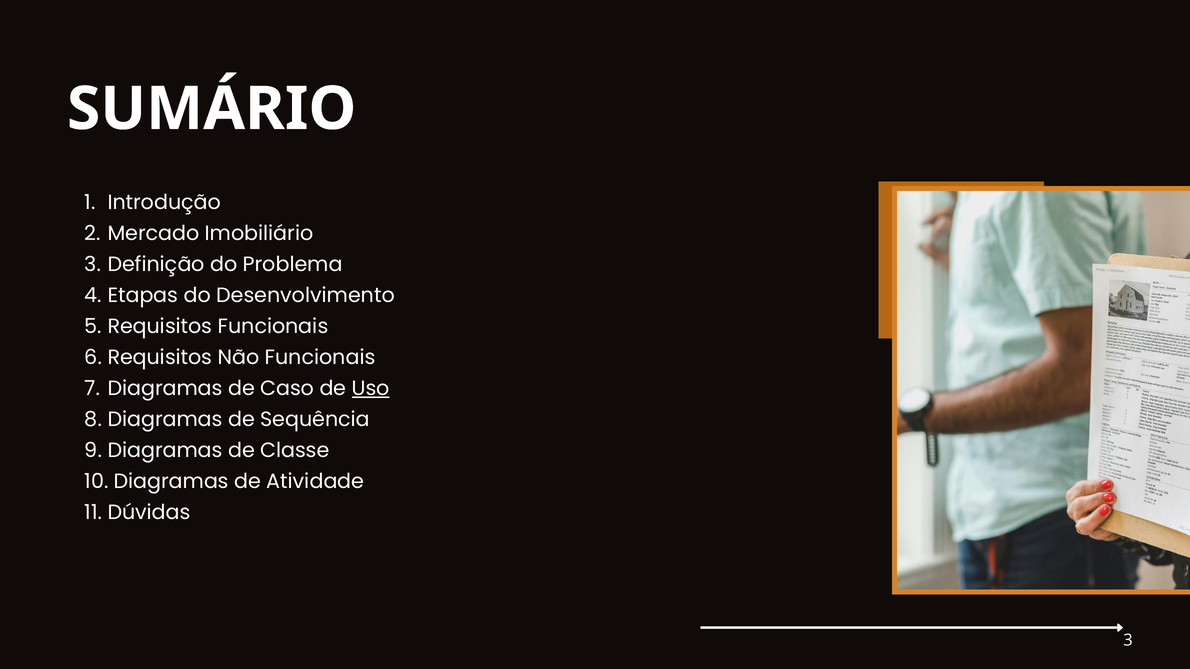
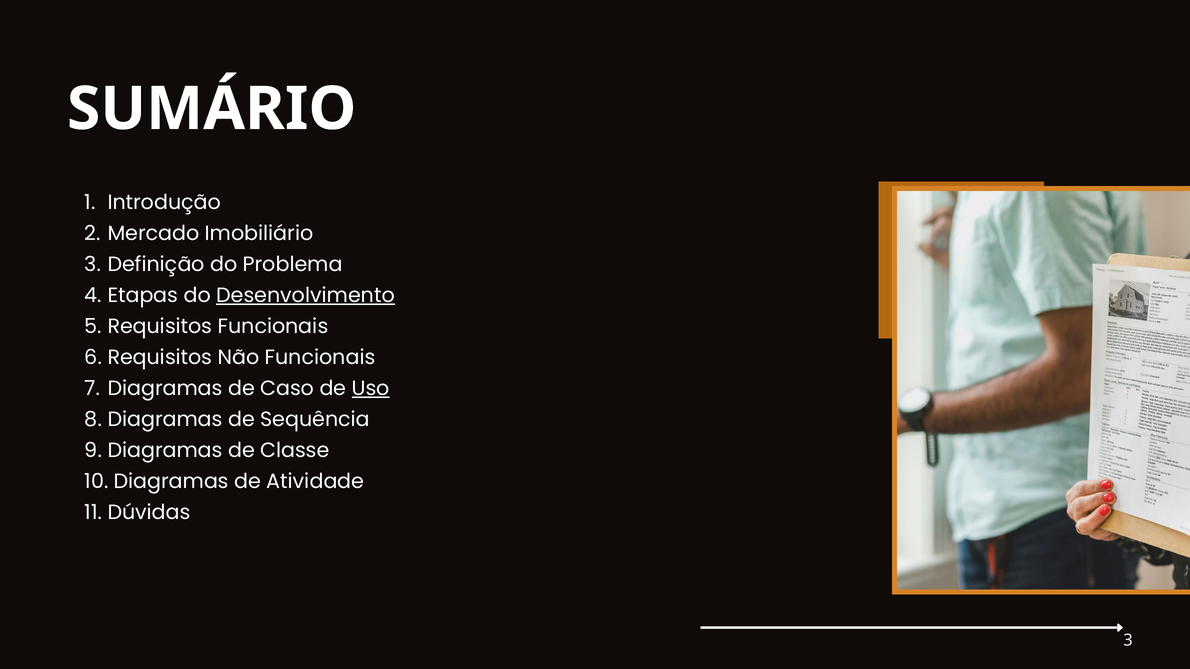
Desenvolvimento underline: none -> present
